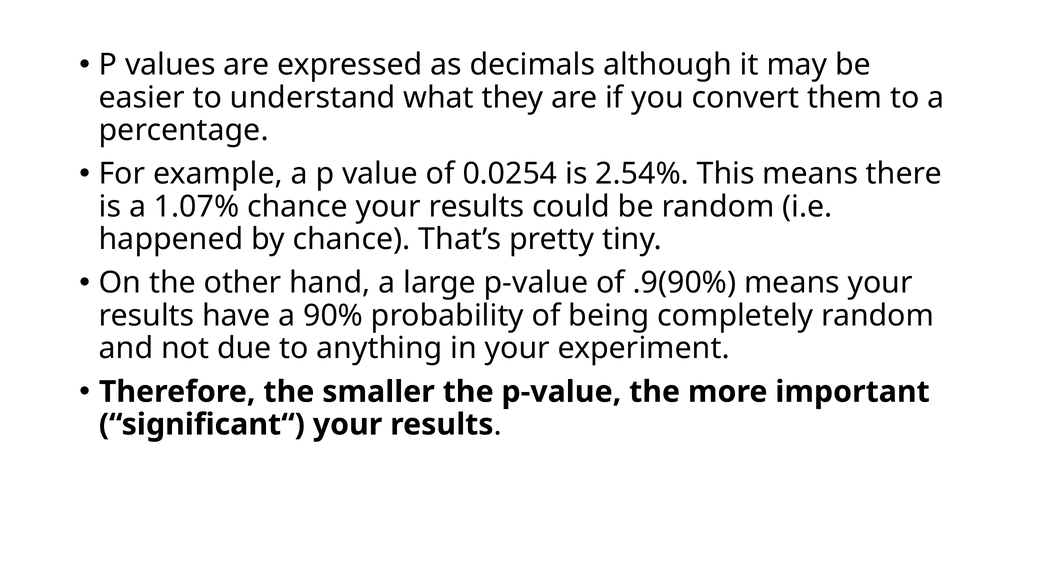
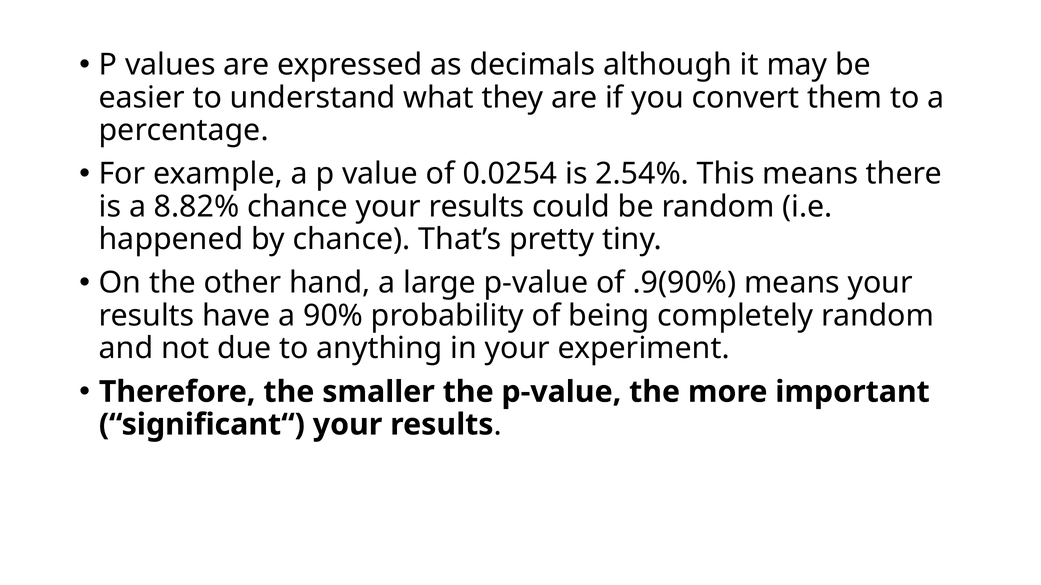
1.07%: 1.07% -> 8.82%
